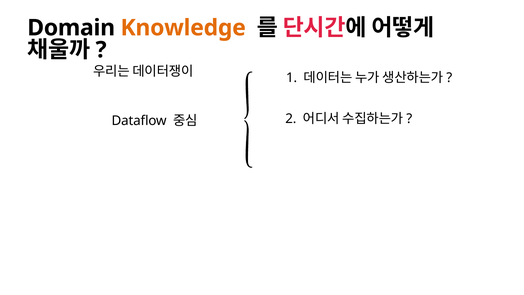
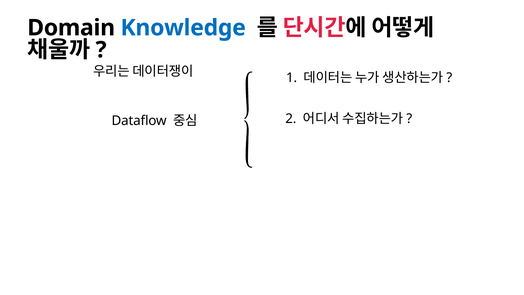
Knowledge colour: orange -> blue
